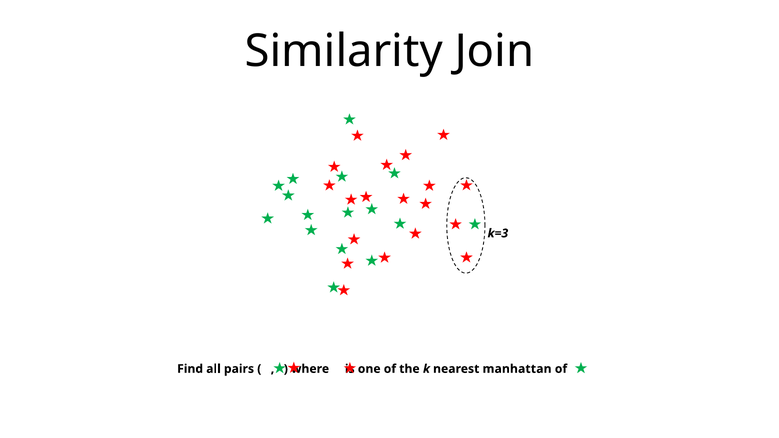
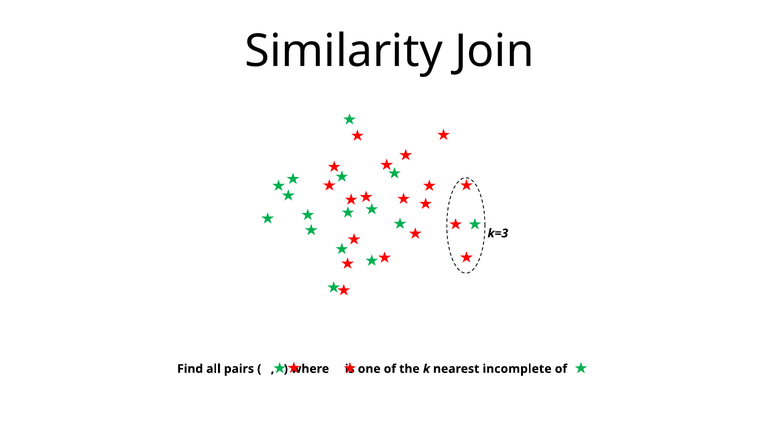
manhattan: manhattan -> incomplete
